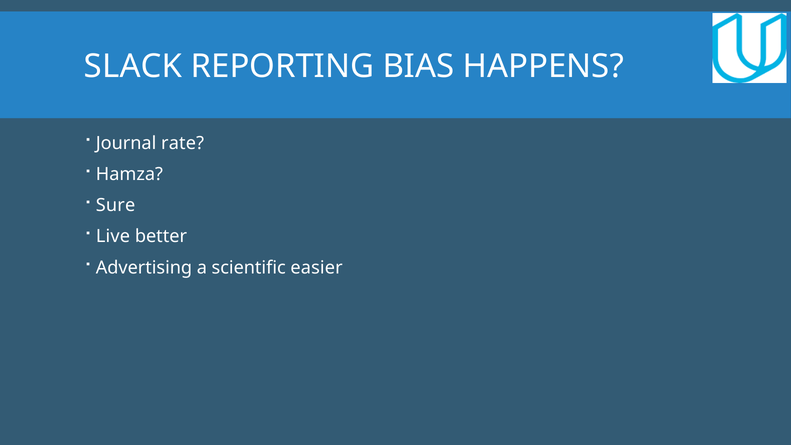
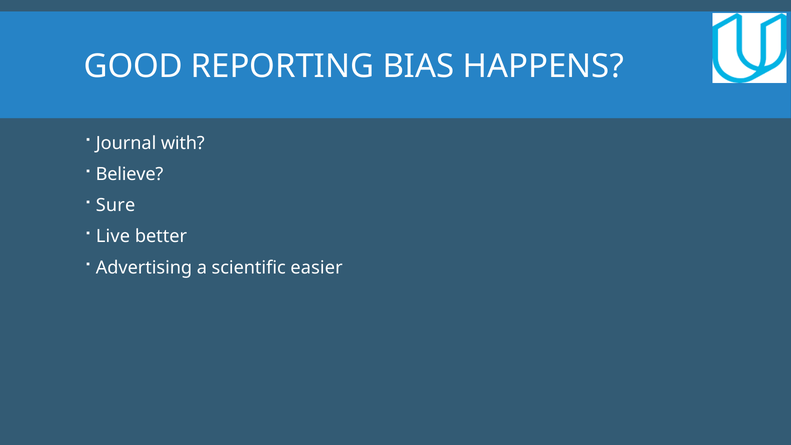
SLACK: SLACK -> GOOD
rate: rate -> with
Hamza: Hamza -> Believe
